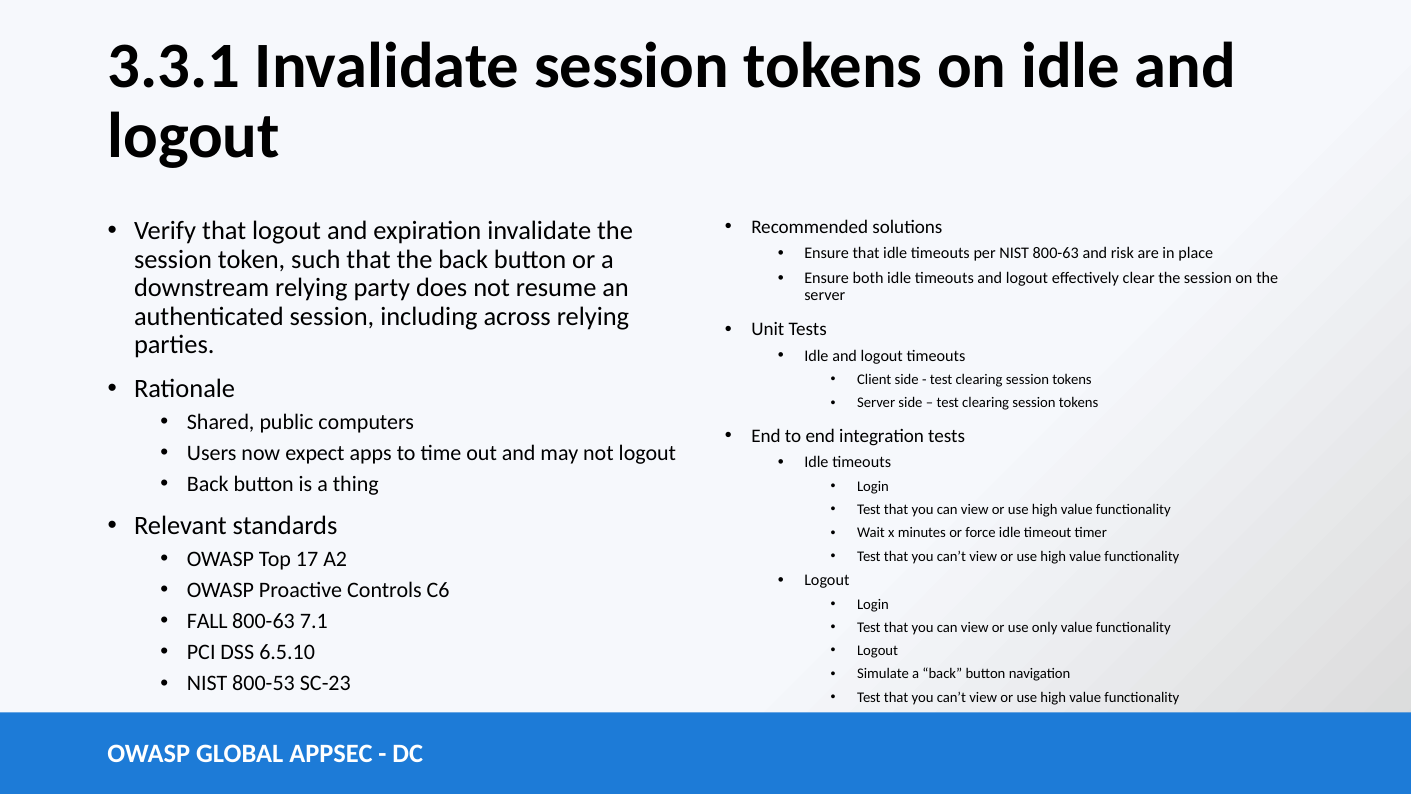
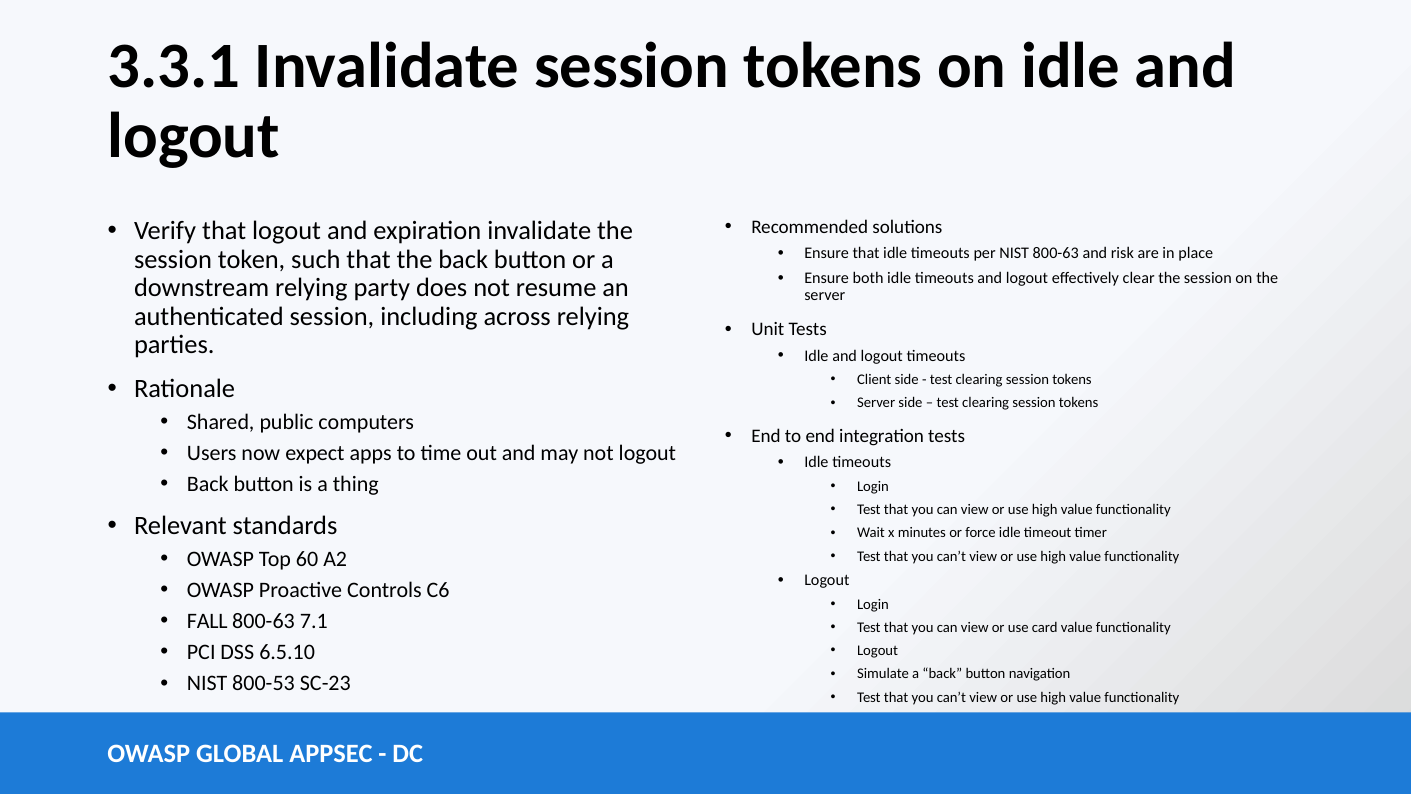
17: 17 -> 60
only: only -> card
